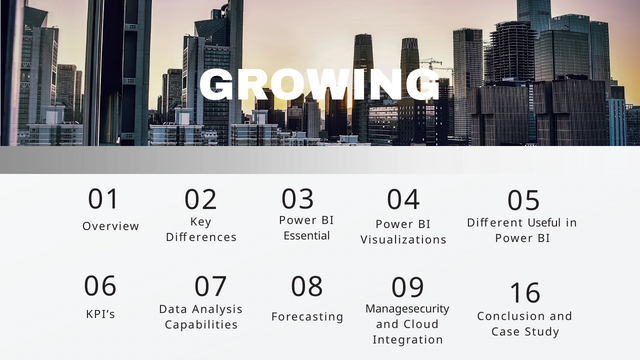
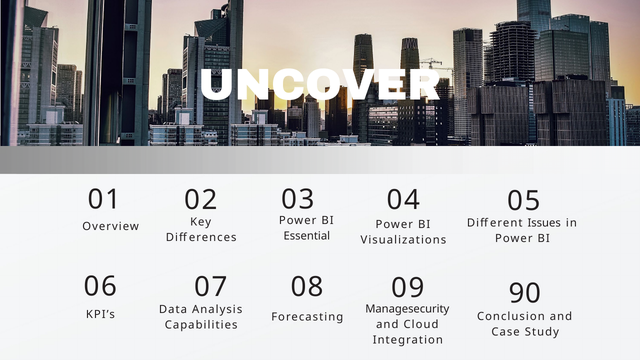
GROWING: GROWING -> UNCOVER
Useful: Useful -> Issues
16: 16 -> 90
